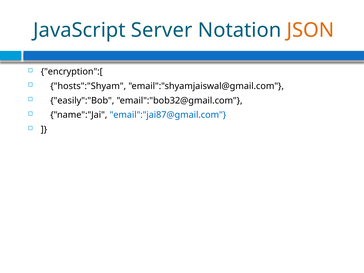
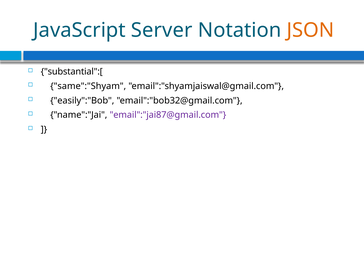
encryption":[: encryption":[ -> substantial":[
hosts":"Shyam: hosts":"Shyam -> same":"Shyam
email":"jai87@gmail.com colour: blue -> purple
